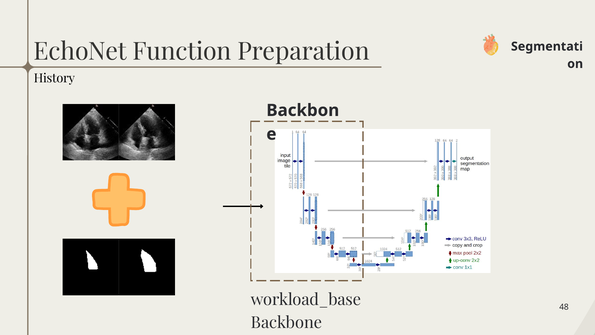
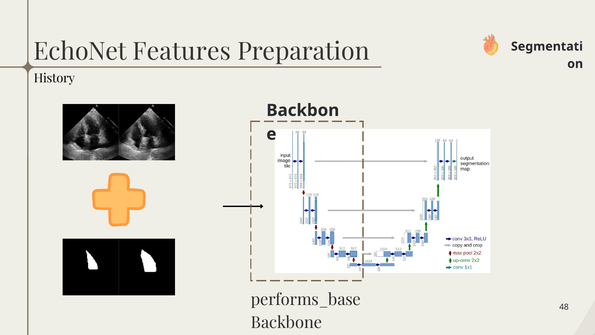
Function: Function -> Features
workload_base: workload_base -> performs_base
